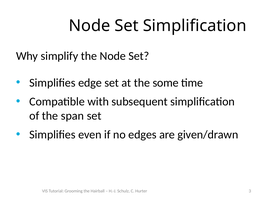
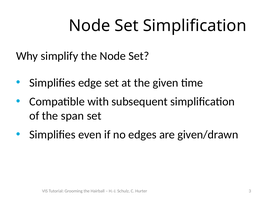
some: some -> given
